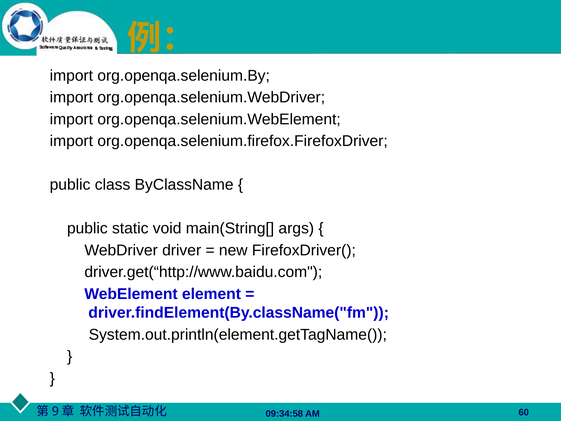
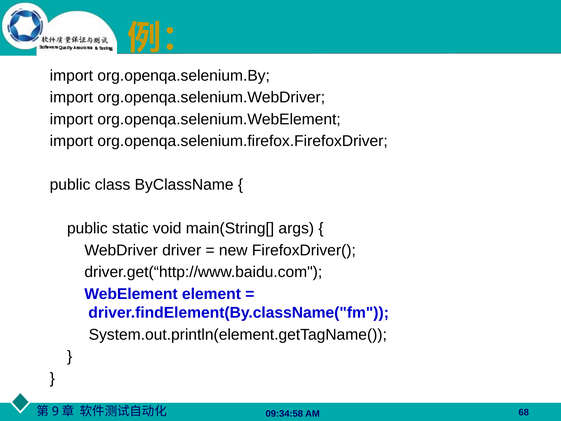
60: 60 -> 68
